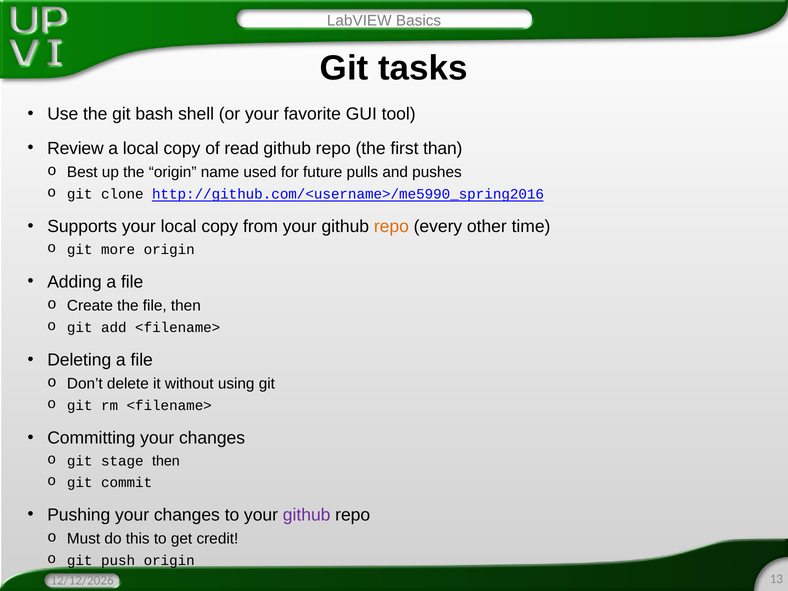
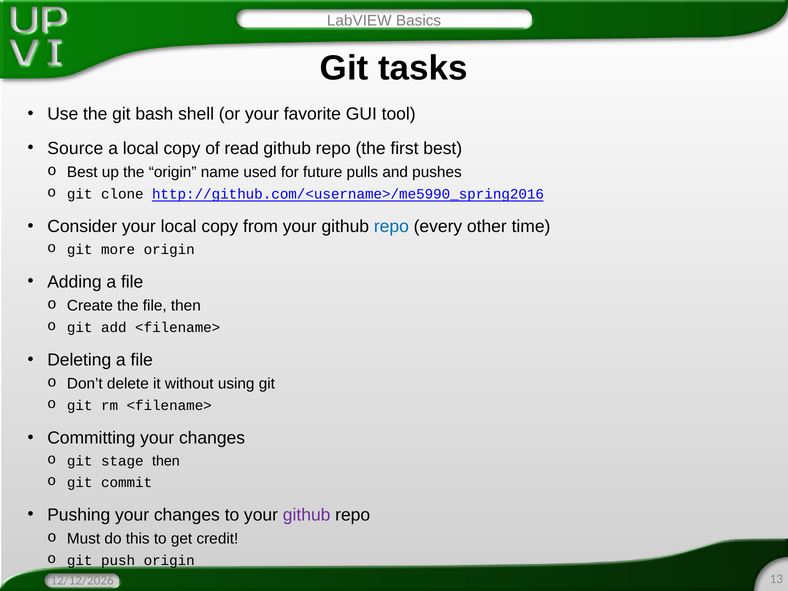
Review: Review -> Source
first than: than -> best
Supports: Supports -> Consider
repo at (391, 226) colour: orange -> blue
